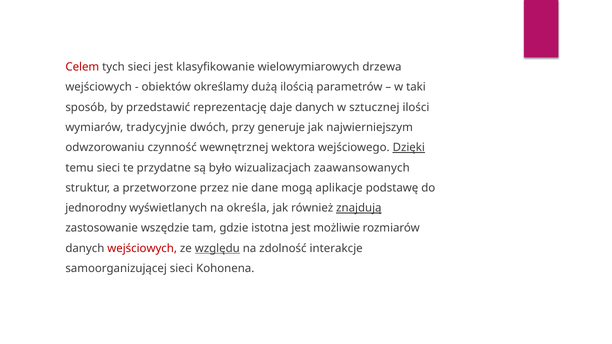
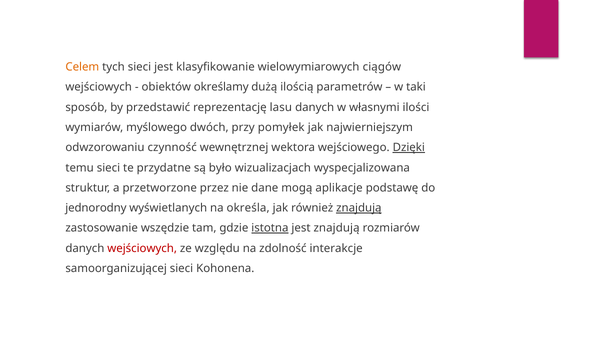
Celem colour: red -> orange
drzewa: drzewa -> ciągów
daje: daje -> lasu
sztucznej: sztucznej -> własnymi
tradycyjnie: tradycyjnie -> myślowego
generuje: generuje -> pomyłek
zaawansowanych: zaawansowanych -> wyspecjalizowana
istotna underline: none -> present
jest możliwie: możliwie -> znajdują
względu underline: present -> none
